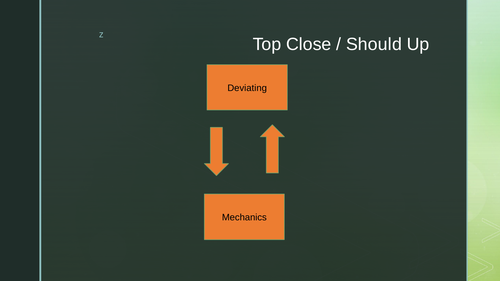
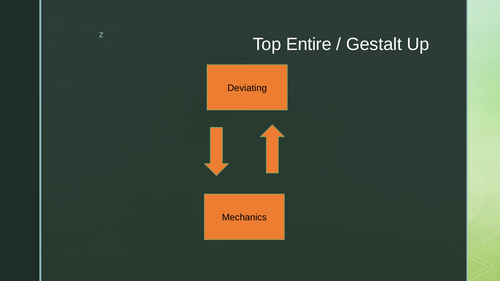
Close: Close -> Entire
Should: Should -> Gestalt
